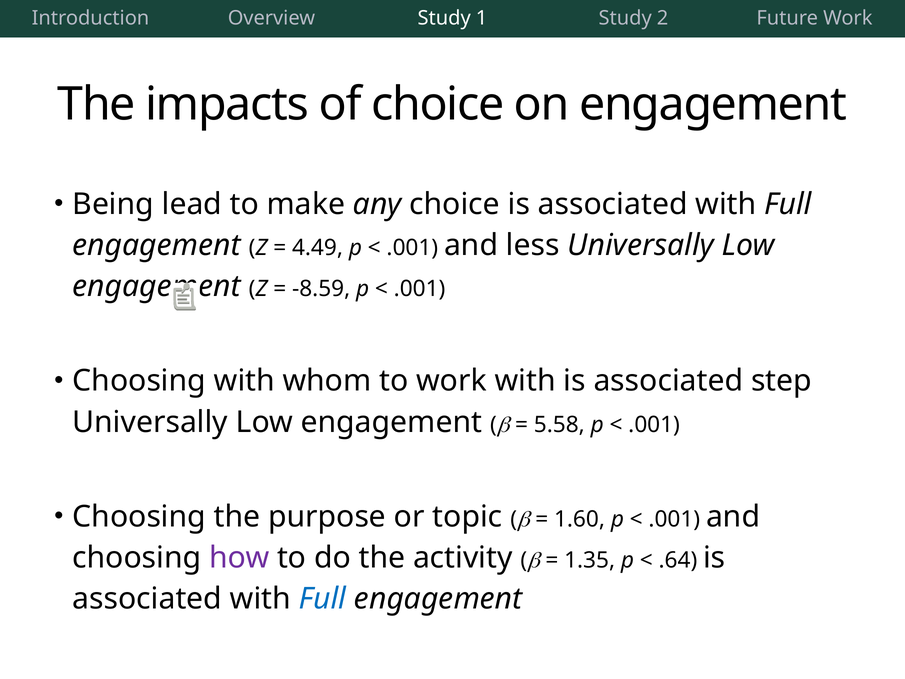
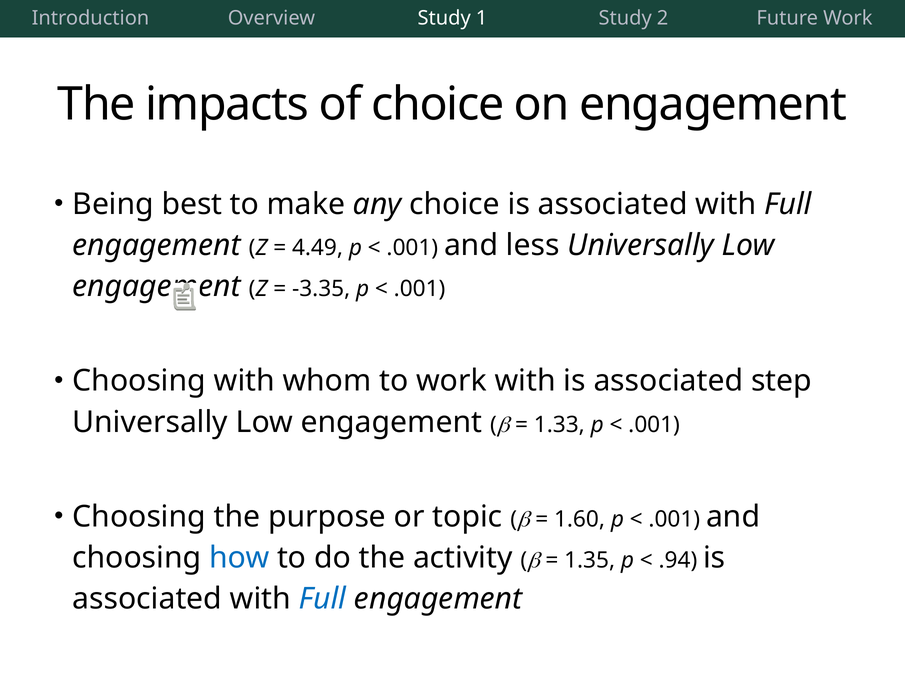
lead: lead -> best
-8.59: -8.59 -> -3.35
5.58: 5.58 -> 1.33
how colour: purple -> blue
.64: .64 -> .94
